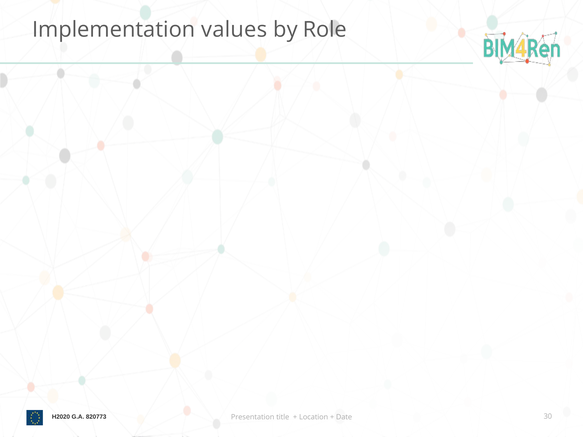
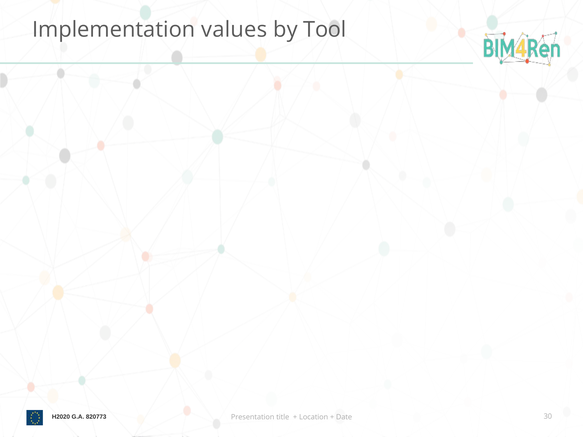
Role: Role -> Tool
